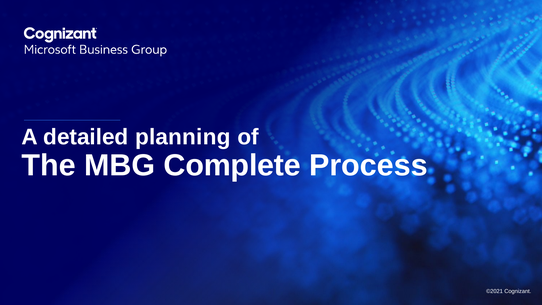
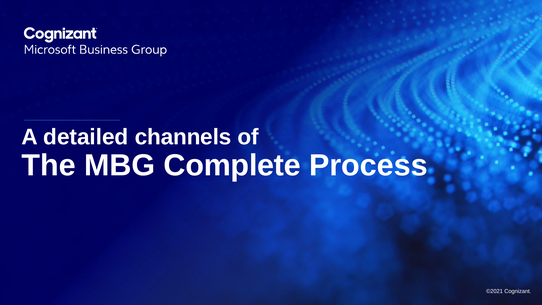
planning: planning -> channels
